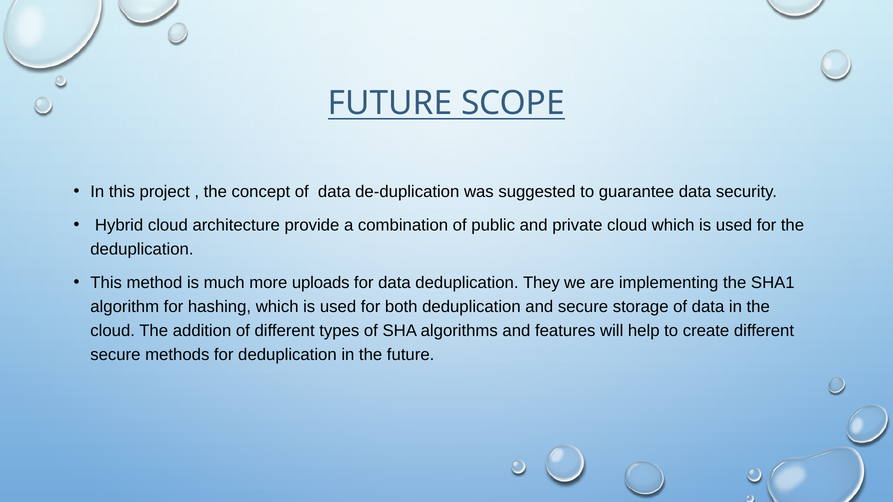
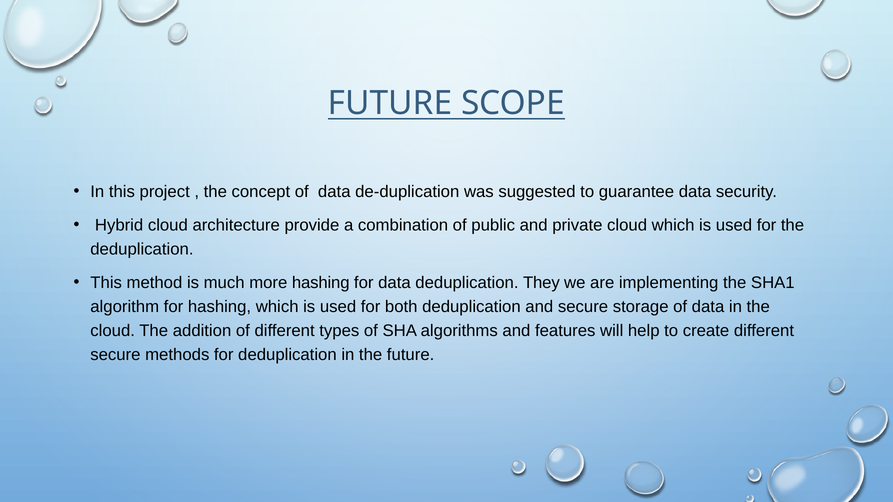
more uploads: uploads -> hashing
